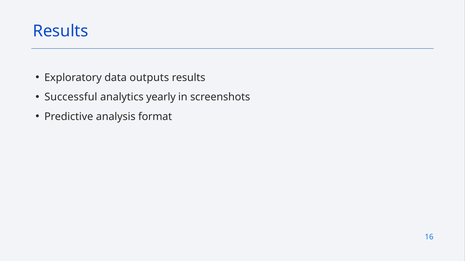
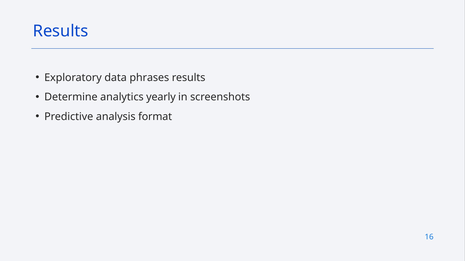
outputs: outputs -> phrases
Successful: Successful -> Determine
